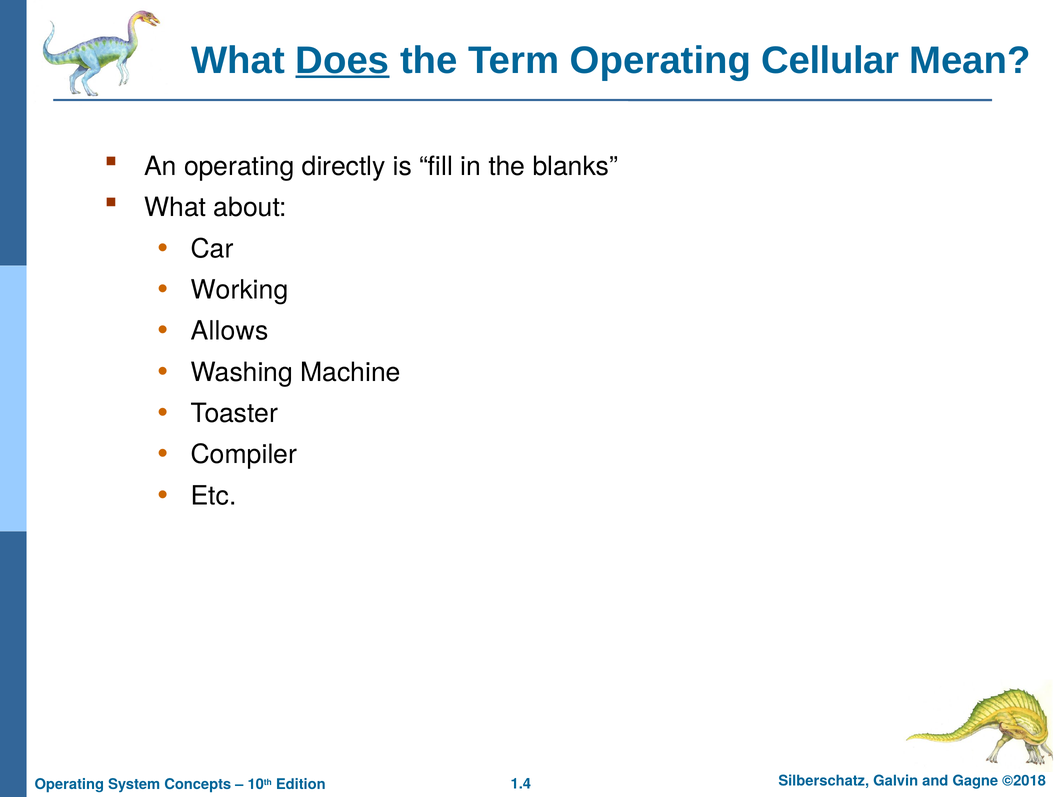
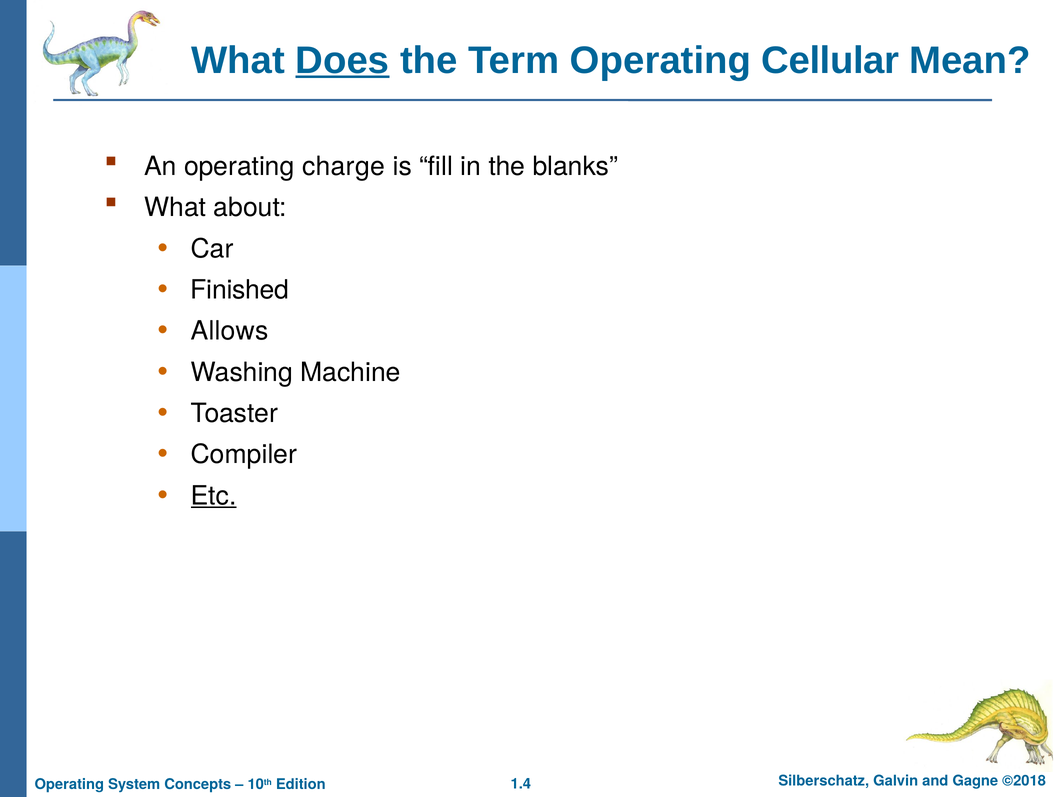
directly: directly -> charge
Working: Working -> Finished
Etc underline: none -> present
